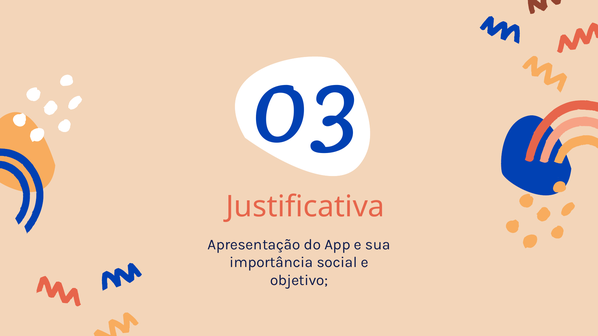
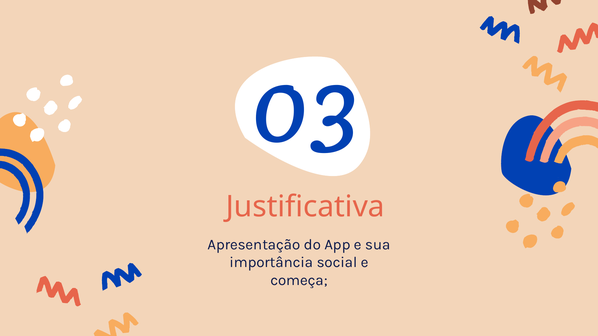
objetivo: objetivo -> começa
